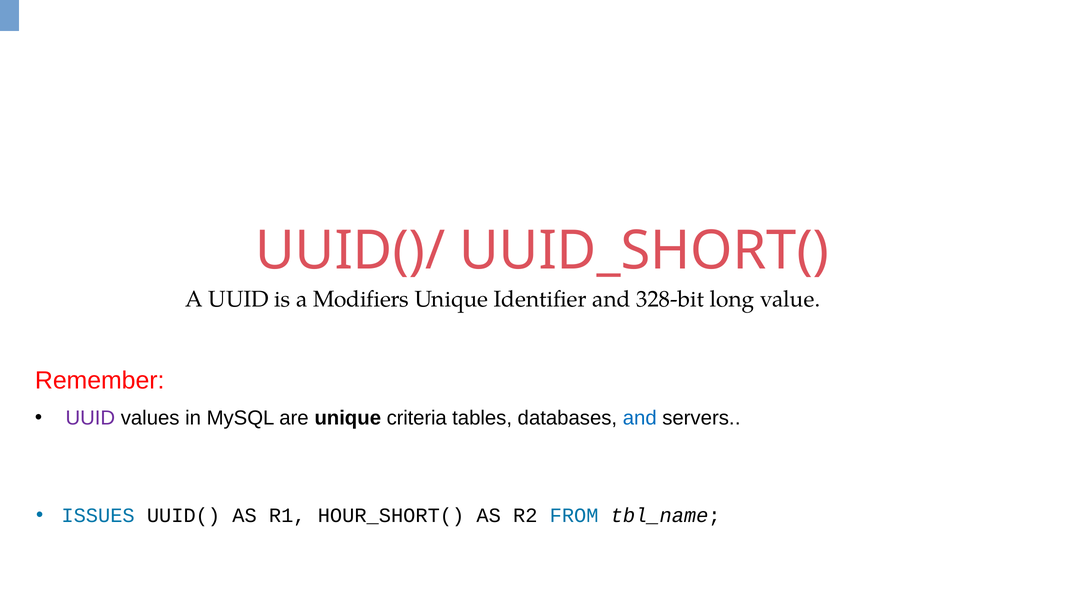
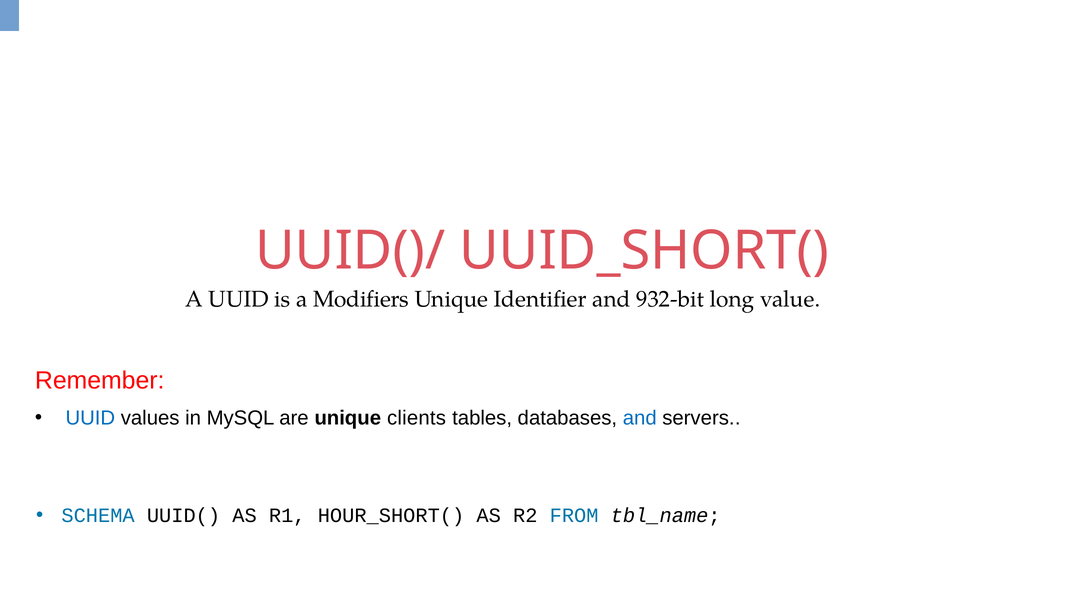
328-bit: 328-bit -> 932-bit
UUID at (90, 418) colour: purple -> blue
criteria: criteria -> clients
ISSUES: ISSUES -> SCHEMA
